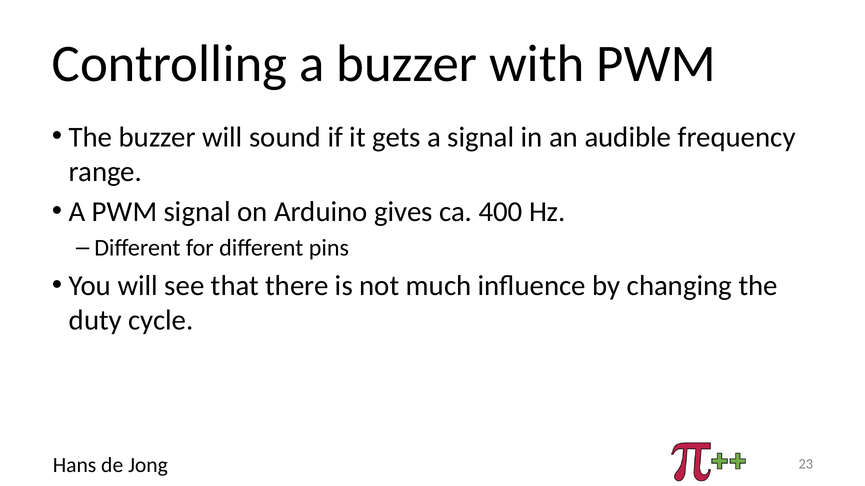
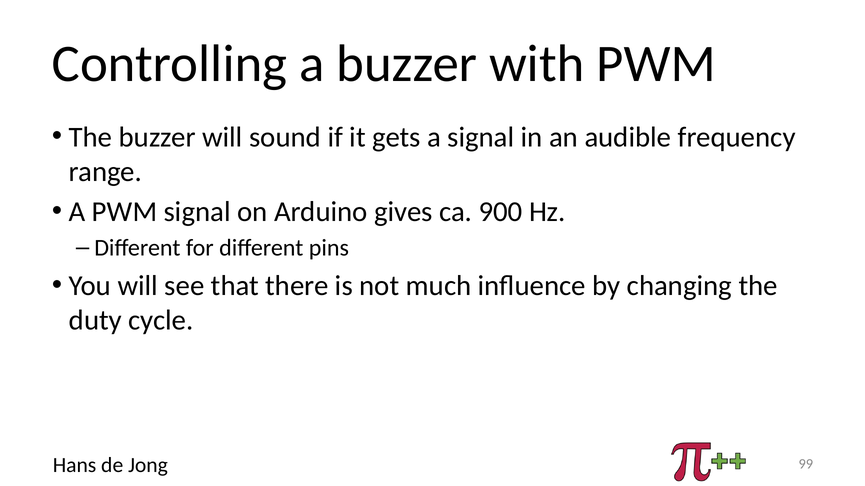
400: 400 -> 900
23: 23 -> 99
